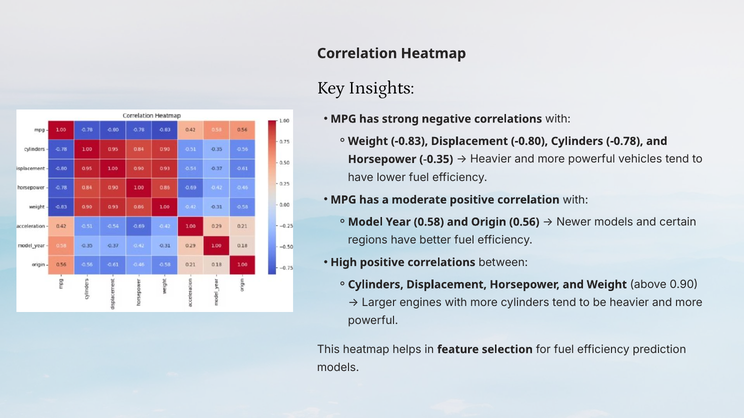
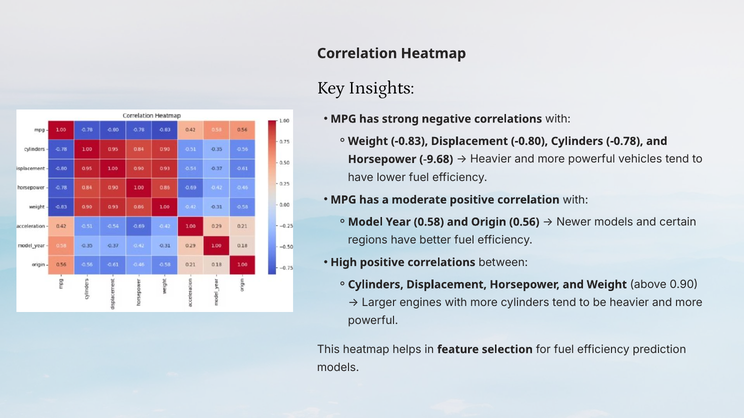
-0.35: -0.35 -> -9.68
